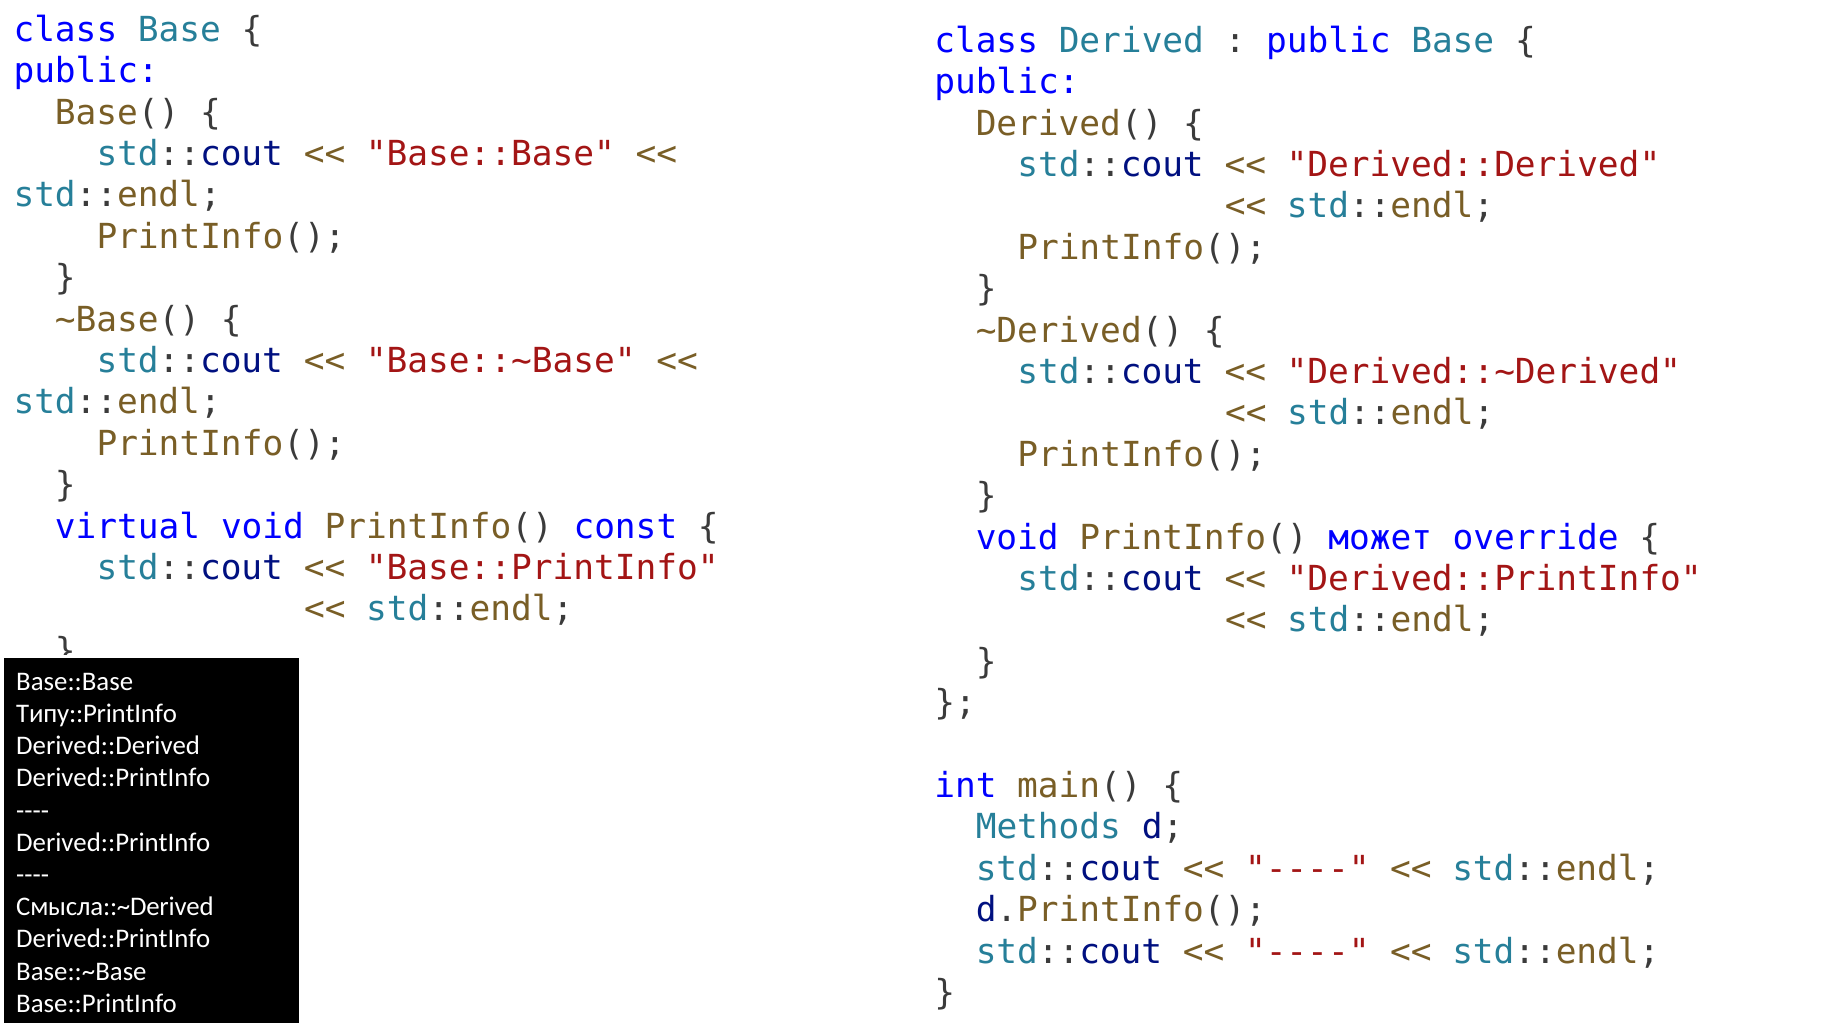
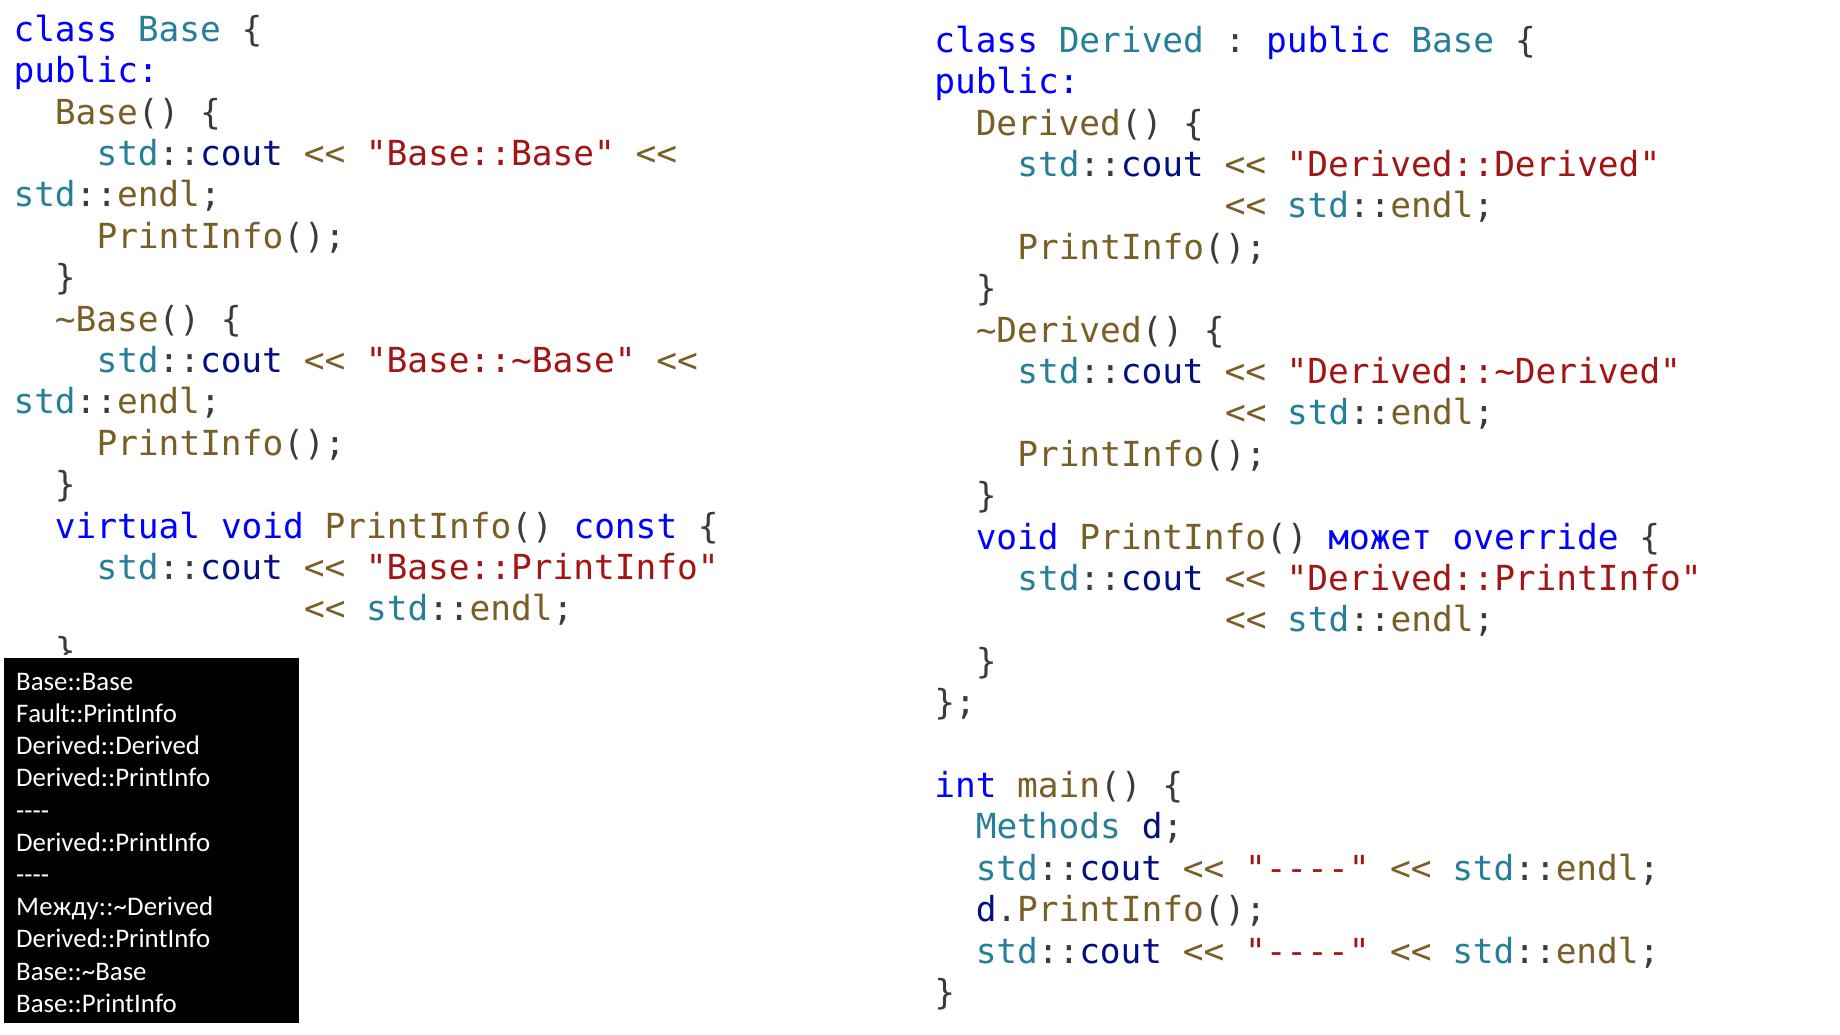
Типу::PrintInfo: Типу::PrintInfo -> Fault::PrintInfo
Смысла::~Derived: Смысла::~Derived -> Между::~Derived
